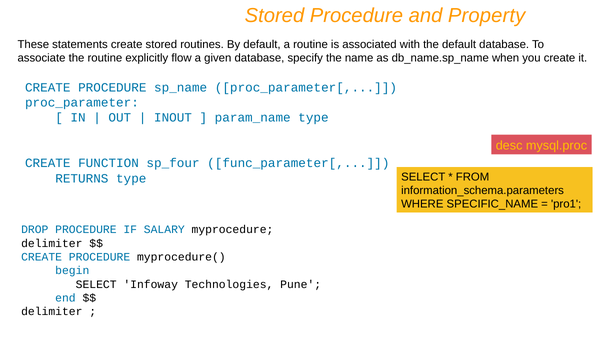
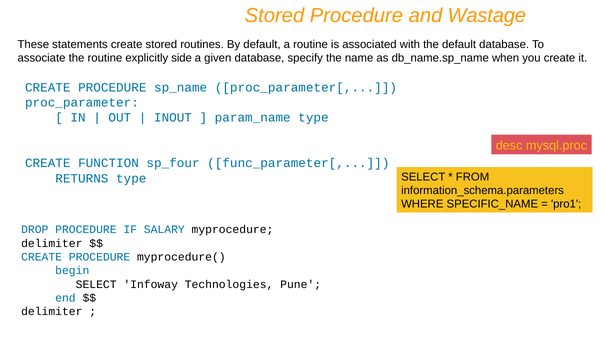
Property: Property -> Wastage
flow: flow -> side
